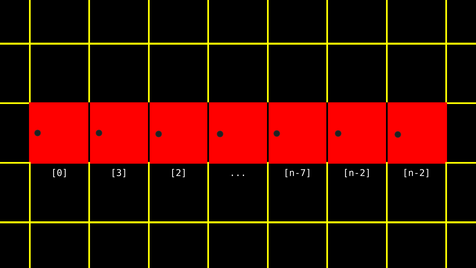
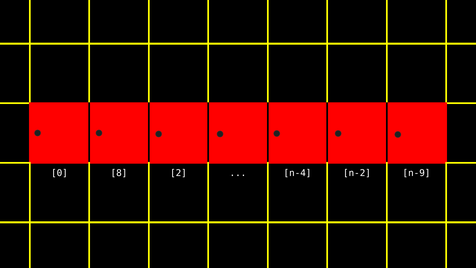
3: 3 -> 8
n-7: n-7 -> n-4
n-2 n-2: n-2 -> n-9
